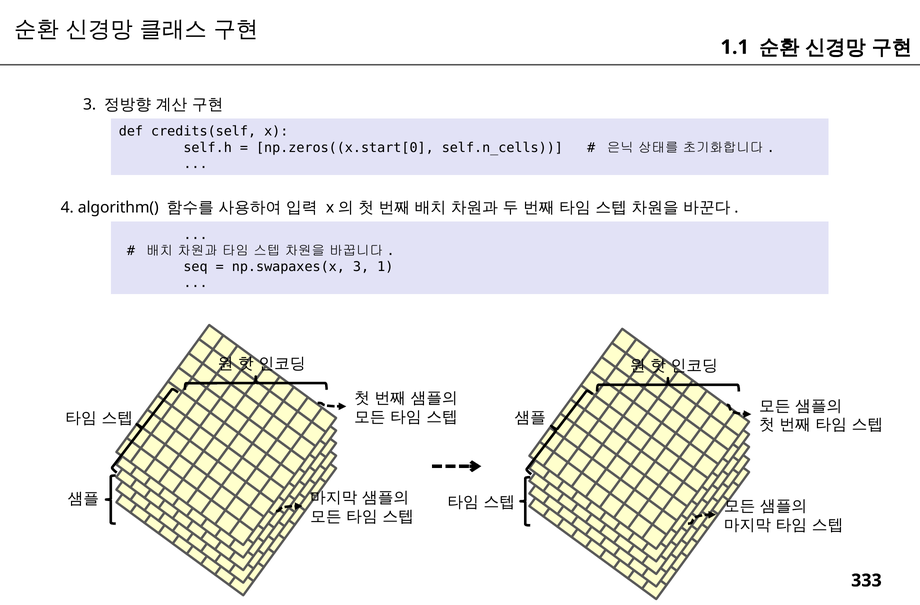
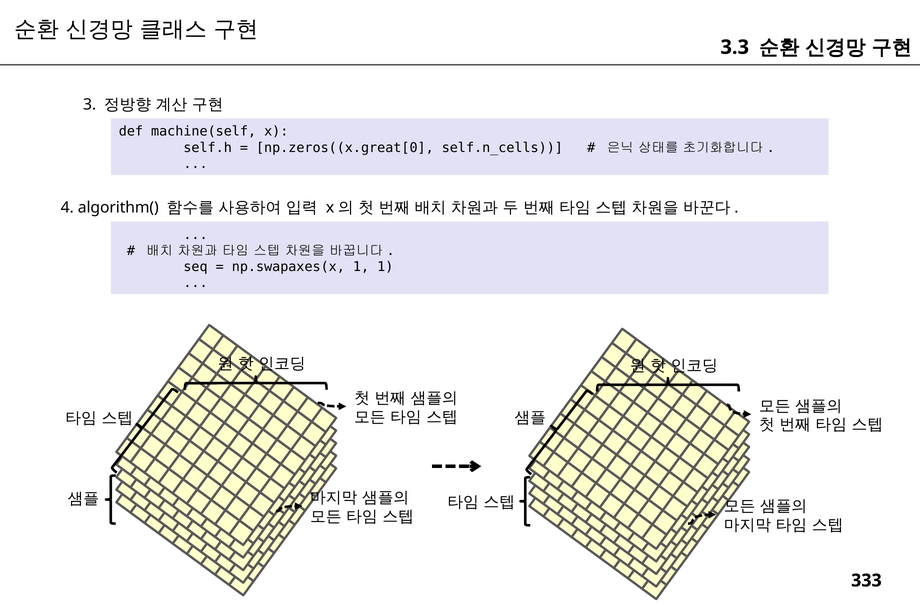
1.1: 1.1 -> 3.3
credits(self: credits(self -> machine(self
np.zeros((x.start[0: np.zeros((x.start[0 -> np.zeros((x.great[0
np.swapaxes(x 3: 3 -> 1
